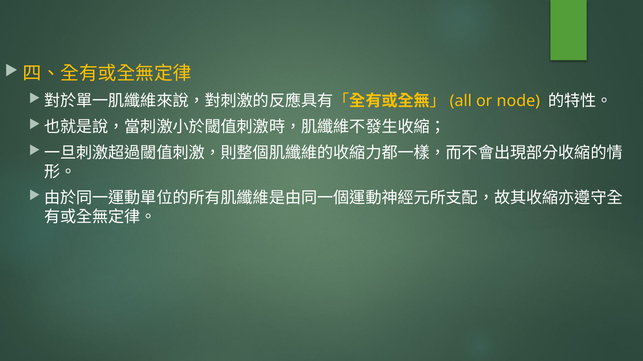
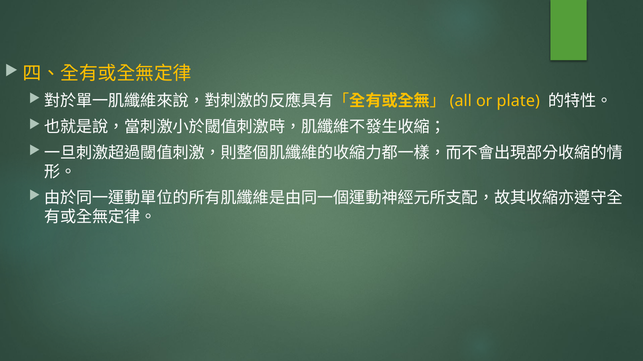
node: node -> plate
